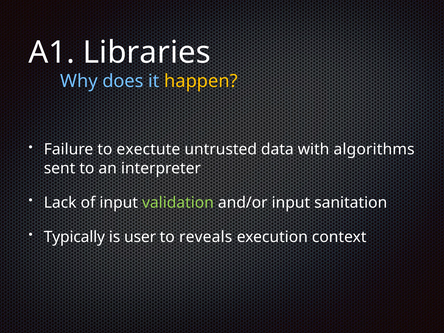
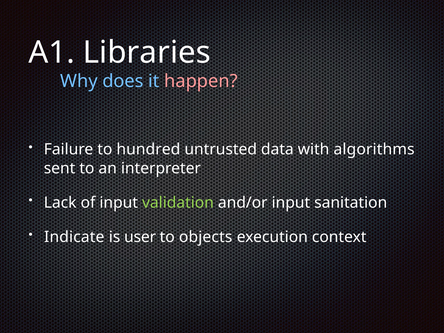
happen colour: yellow -> pink
exectute: exectute -> hundred
Typically: Typically -> Indicate
reveals: reveals -> objects
